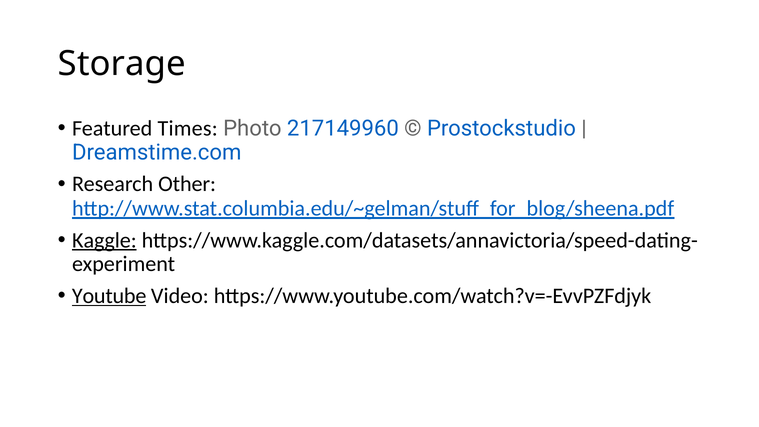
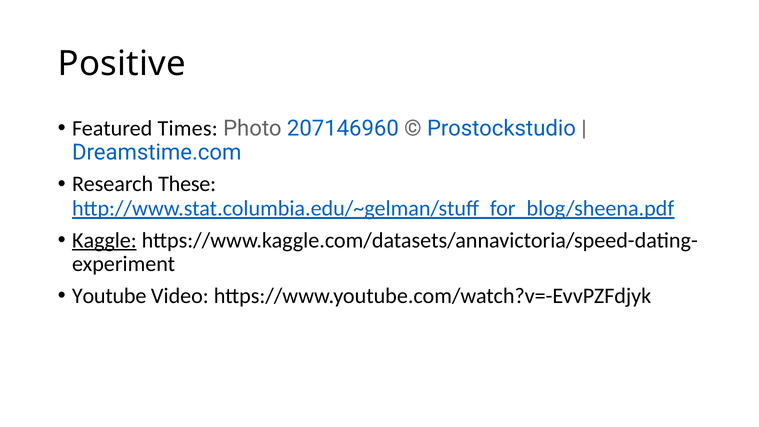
Storage: Storage -> Positive
217149960: 217149960 -> 207146960
Other: Other -> These
Youtube underline: present -> none
